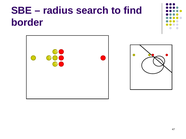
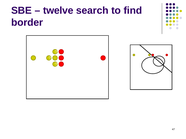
radius: radius -> twelve
